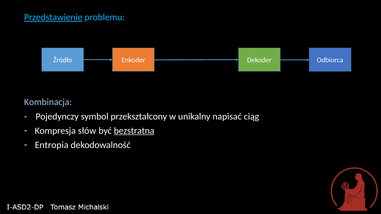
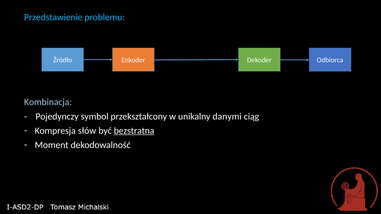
Przedstawienie underline: present -> none
napisać: napisać -> danymi
Entropia: Entropia -> Moment
